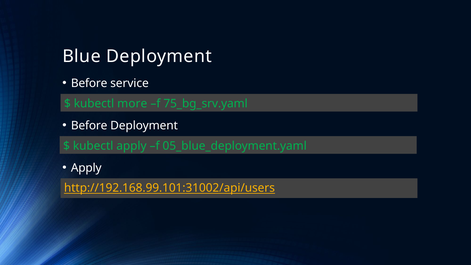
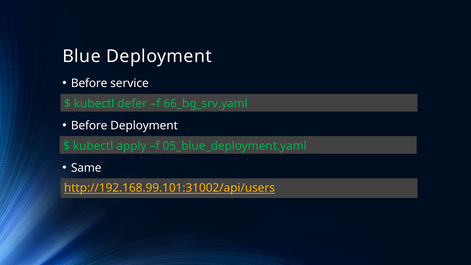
more: more -> defer
75_bg_srv.yaml: 75_bg_srv.yaml -> 66_bg_srv.yaml
Apply at (86, 168): Apply -> Same
